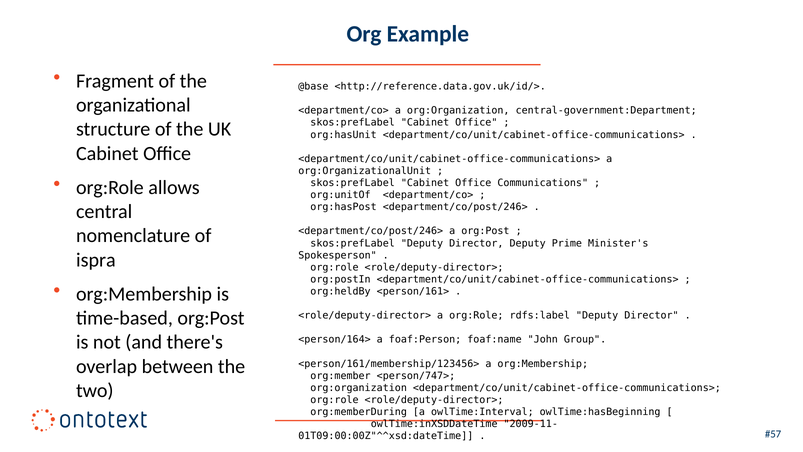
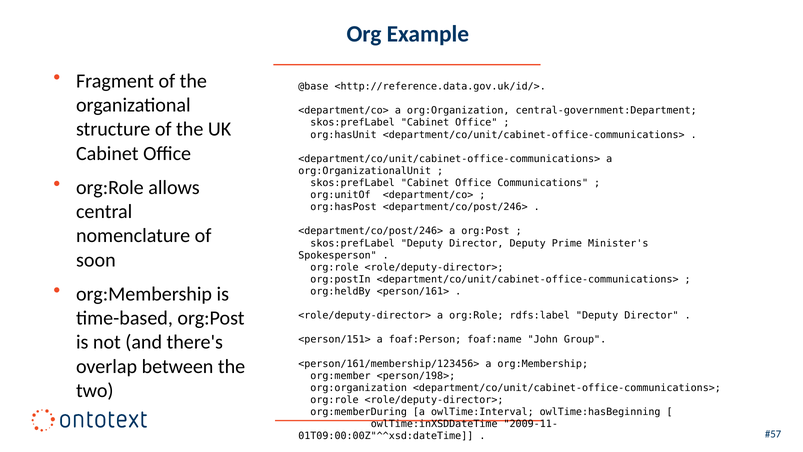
ispra: ispra -> soon
<person/164>: <person/164> -> <person/151>
<person/747>: <person/747> -> <person/198>
